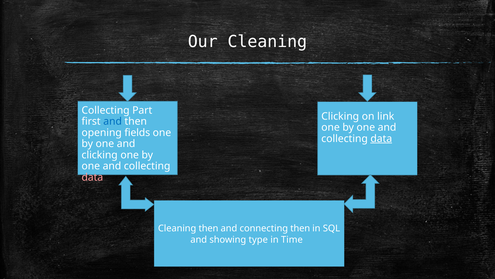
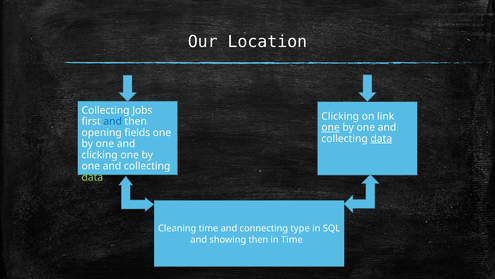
Our Cleaning: Cleaning -> Location
Part: Part -> Jobs
one at (331, 127) underline: none -> present
data at (92, 177) colour: pink -> light green
Cleaning then: then -> time
connecting then: then -> type
showing type: type -> then
